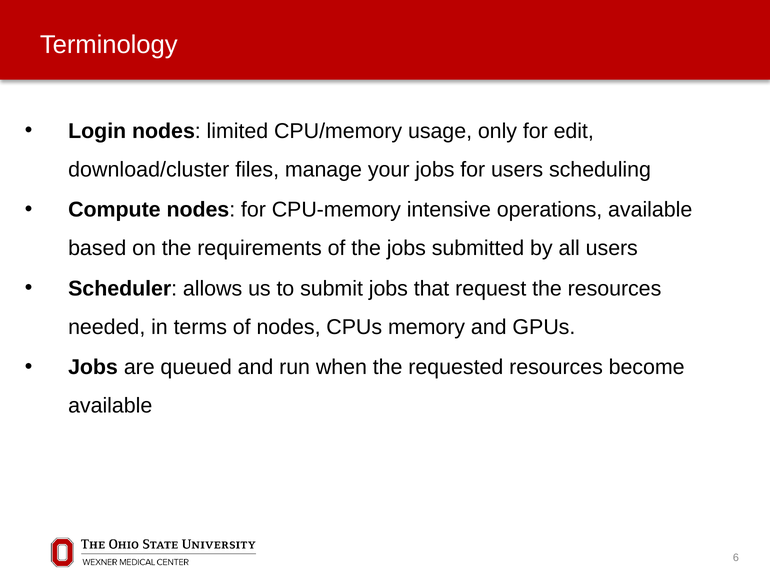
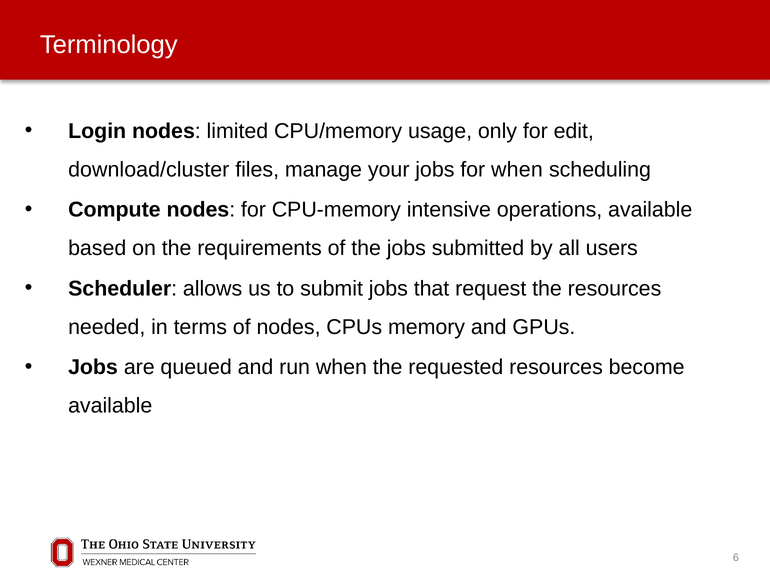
for users: users -> when
